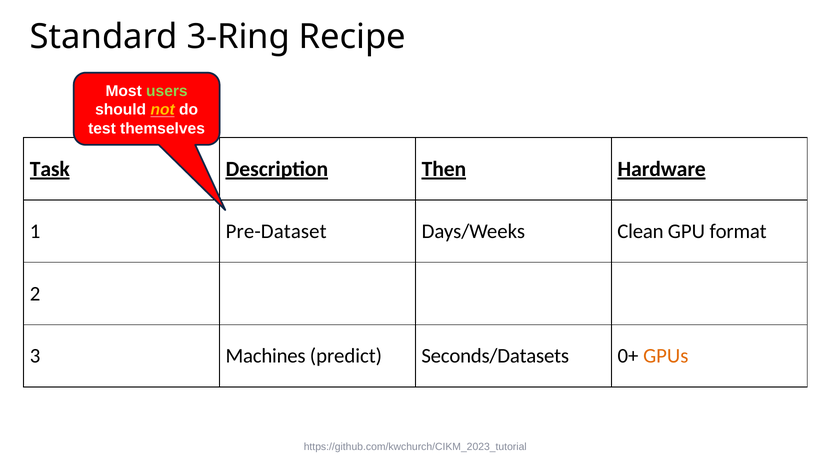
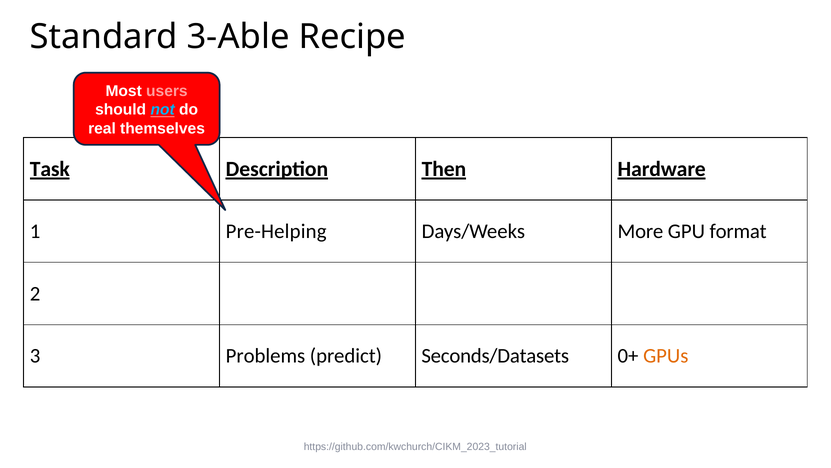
3-Ring: 3-Ring -> 3-Able
users colour: light green -> pink
not colour: yellow -> light blue
test: test -> real
Pre-Dataset: Pre-Dataset -> Pre-Helping
Clean: Clean -> More
Machines: Machines -> Problems
